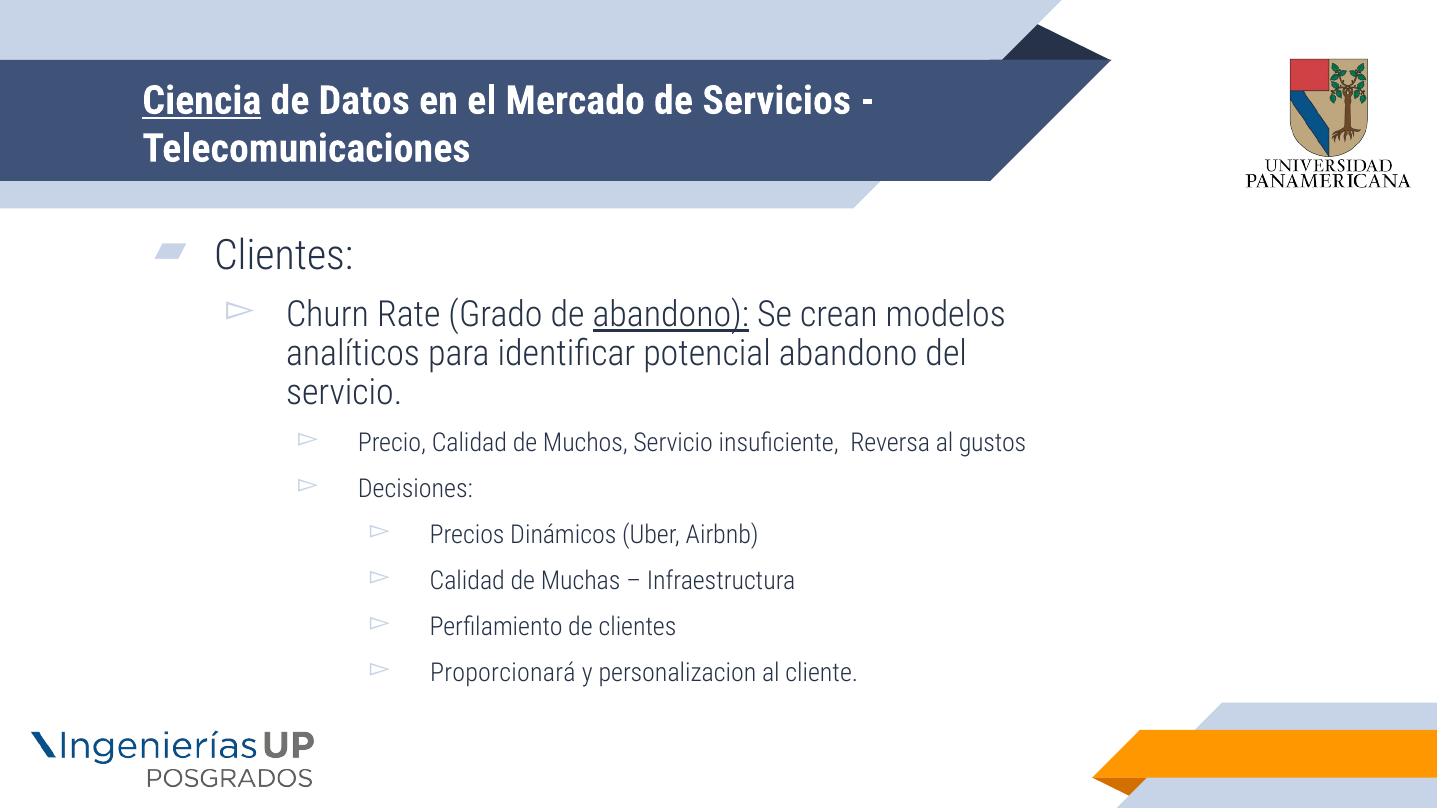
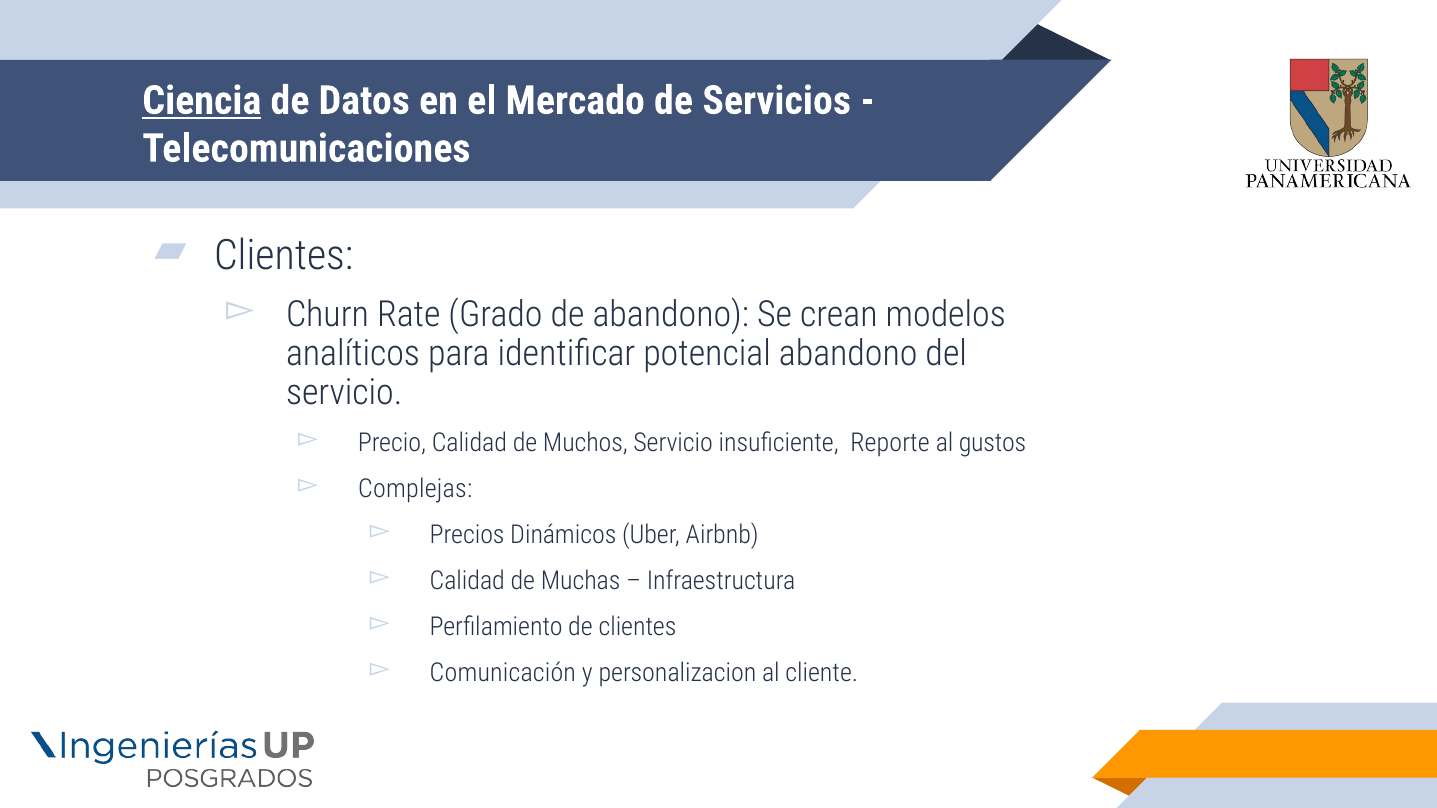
abandono at (671, 315) underline: present -> none
Reversa: Reversa -> Reporte
Decisiones: Decisiones -> Complejas
Proporcionará: Proporcionará -> Comunicación
